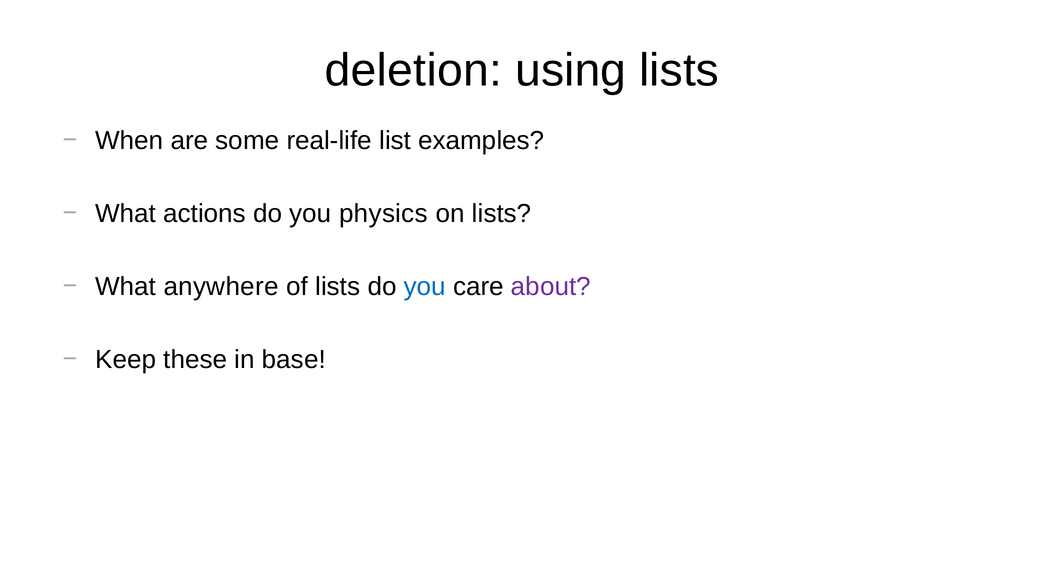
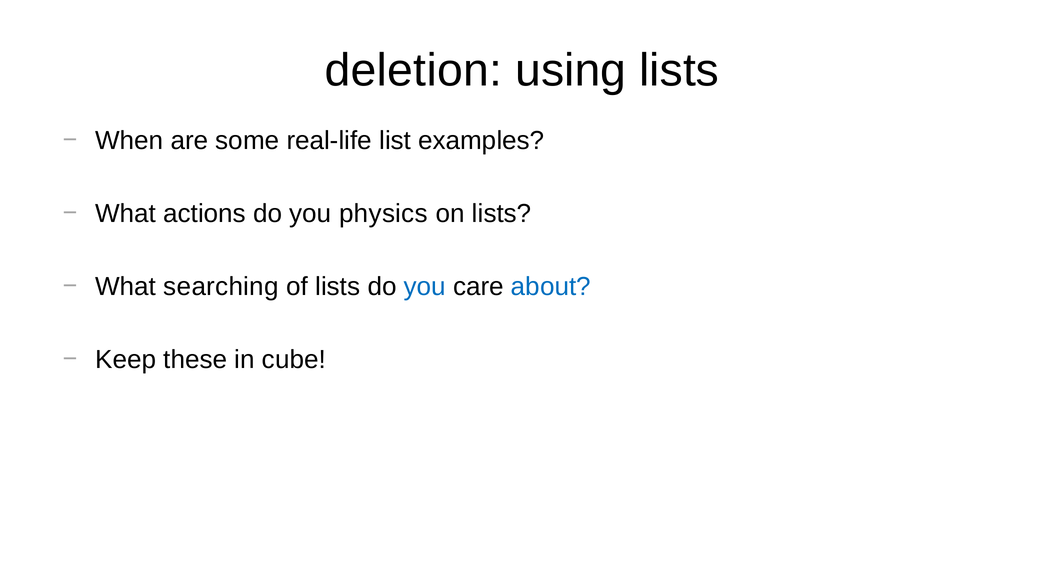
anywhere: anywhere -> searching
about colour: purple -> blue
base: base -> cube
